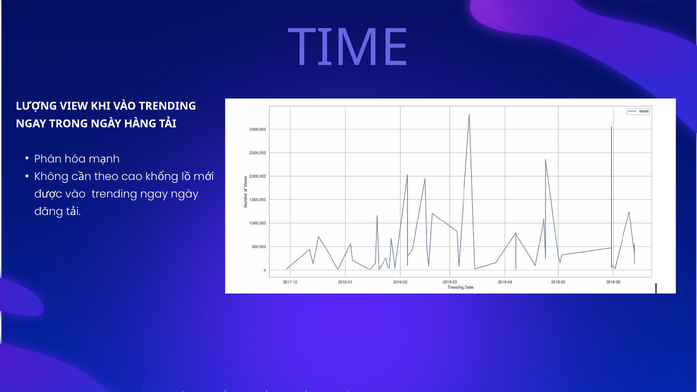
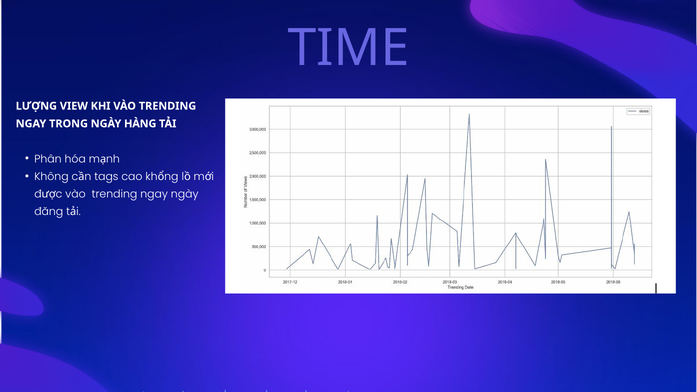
theo: theo -> tags
